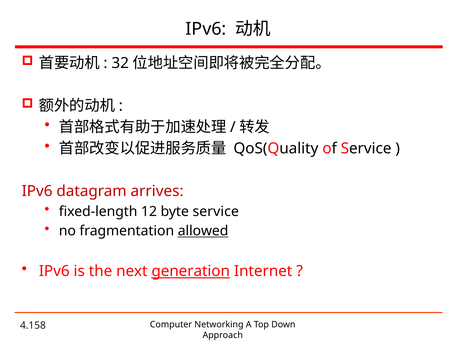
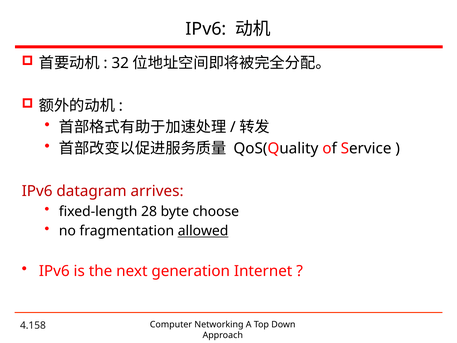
12: 12 -> 28
byte service: service -> choose
generation underline: present -> none
